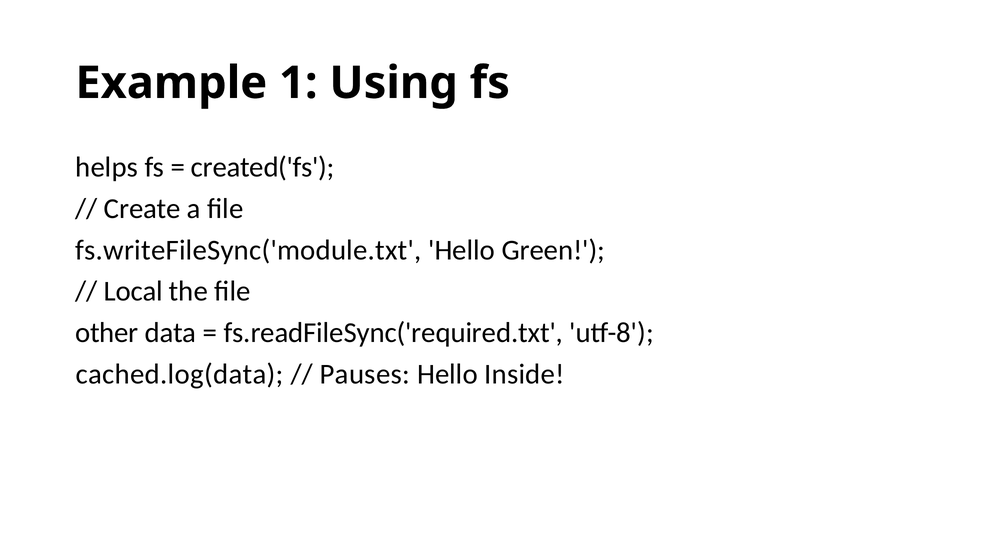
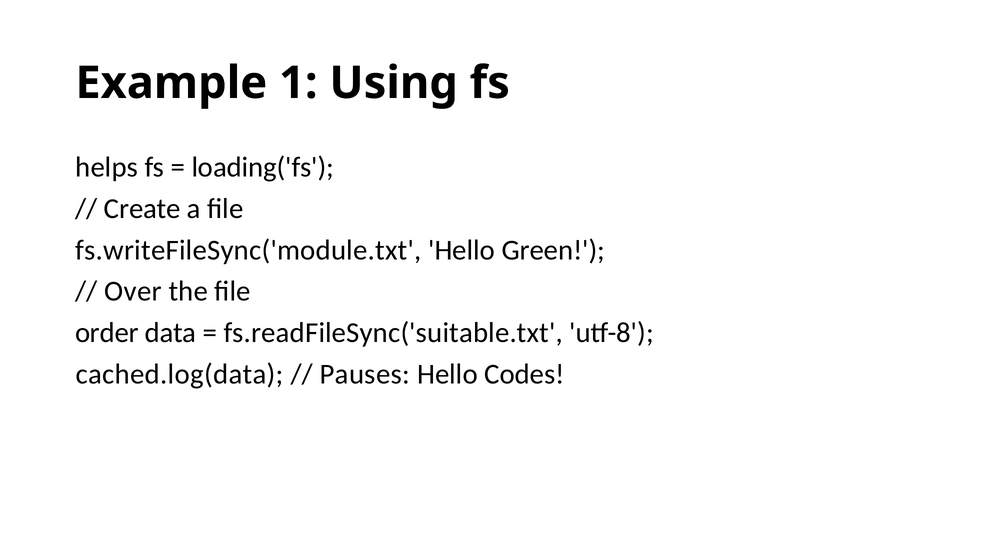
created('fs: created('fs -> loading('fs
Local: Local -> Over
other: other -> order
fs.readFileSync('required.txt: fs.readFileSync('required.txt -> fs.readFileSync('suitable.txt
Inside: Inside -> Codes
